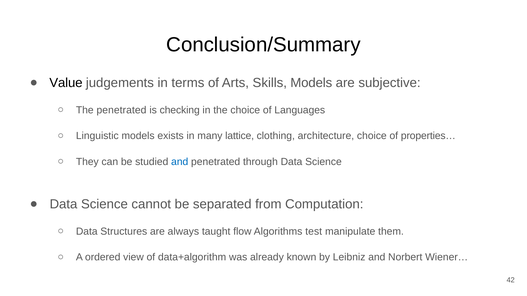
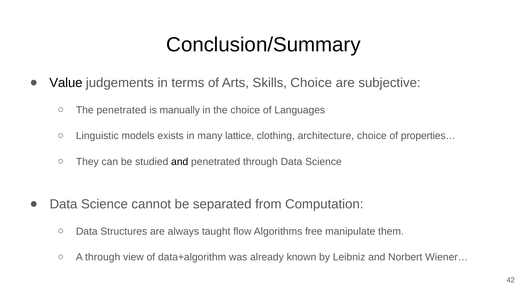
Skills Models: Models -> Choice
checking: checking -> manually
and at (180, 162) colour: blue -> black
test: test -> free
A ordered: ordered -> through
